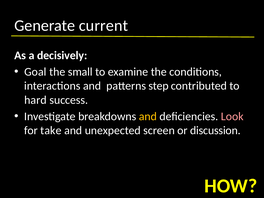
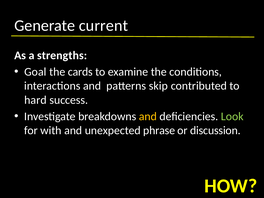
decisively: decisively -> strengths
small: small -> cards
step: step -> skip
Look colour: pink -> light green
take: take -> with
screen: screen -> phrase
